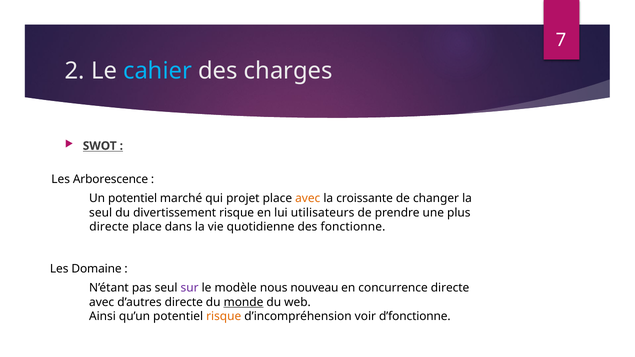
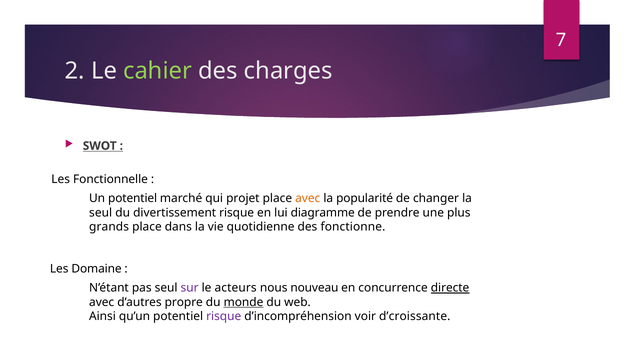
cahier colour: light blue -> light green
Arborescence: Arborescence -> Fonctionnelle
croissante: croissante -> popularité
utilisateurs: utilisateurs -> diagramme
directe at (109, 227): directe -> grands
modèle: modèle -> acteurs
directe at (450, 288) underline: none -> present
d’autres directe: directe -> propre
risque at (224, 317) colour: orange -> purple
d’fonctionne: d’fonctionne -> d’croissante
